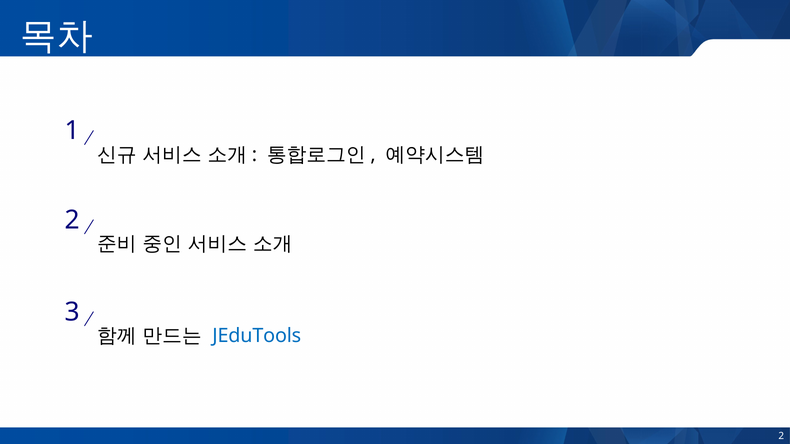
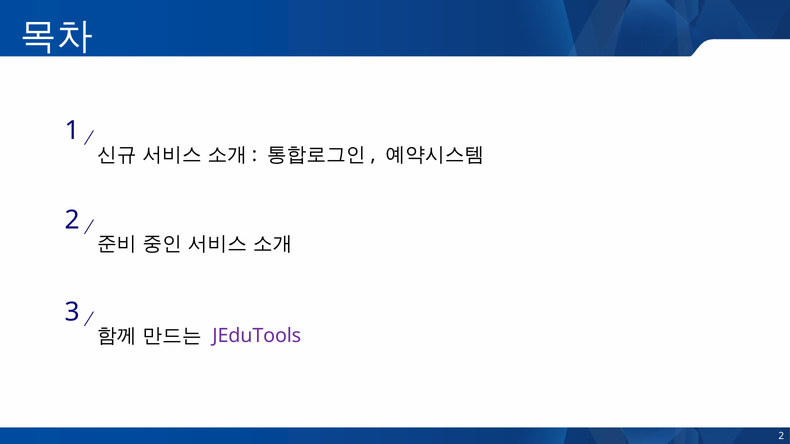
JEduTools colour: blue -> purple
